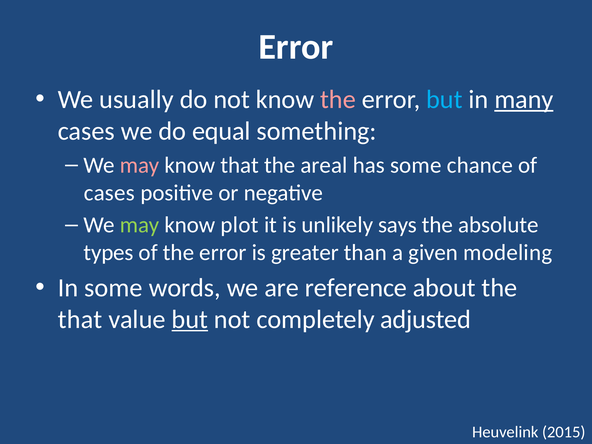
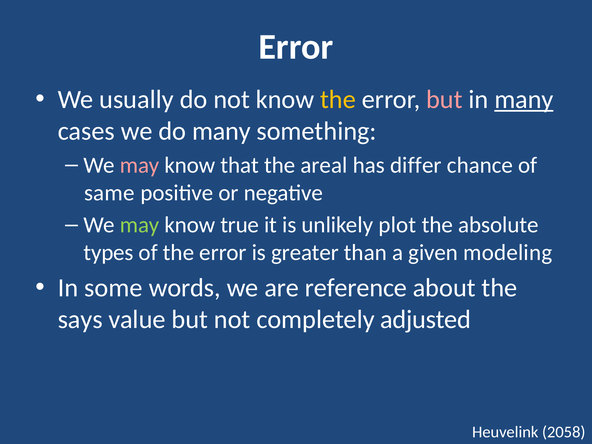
the at (338, 100) colour: pink -> yellow
but at (444, 100) colour: light blue -> pink
do equal: equal -> many
has some: some -> differ
cases at (109, 193): cases -> same
plot: plot -> true
says: says -> plot
that at (80, 319): that -> says
but at (190, 319) underline: present -> none
2015: 2015 -> 2058
